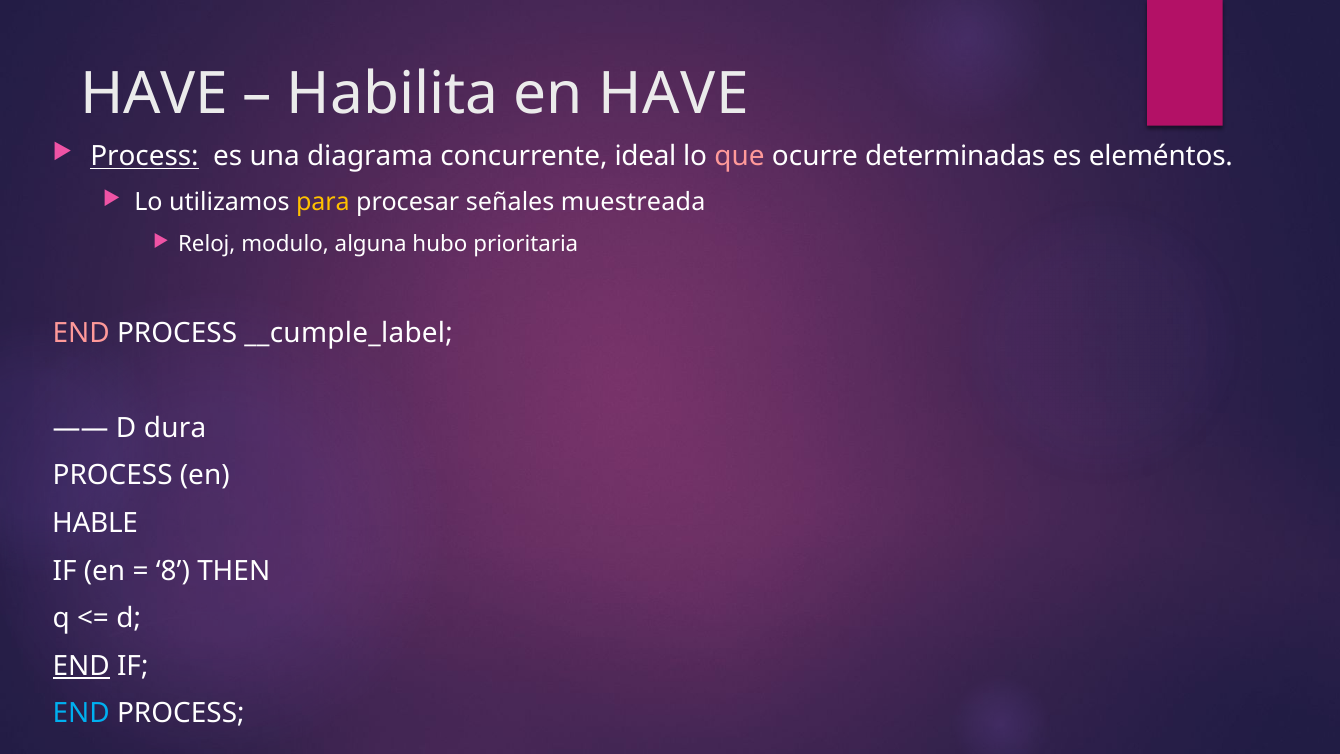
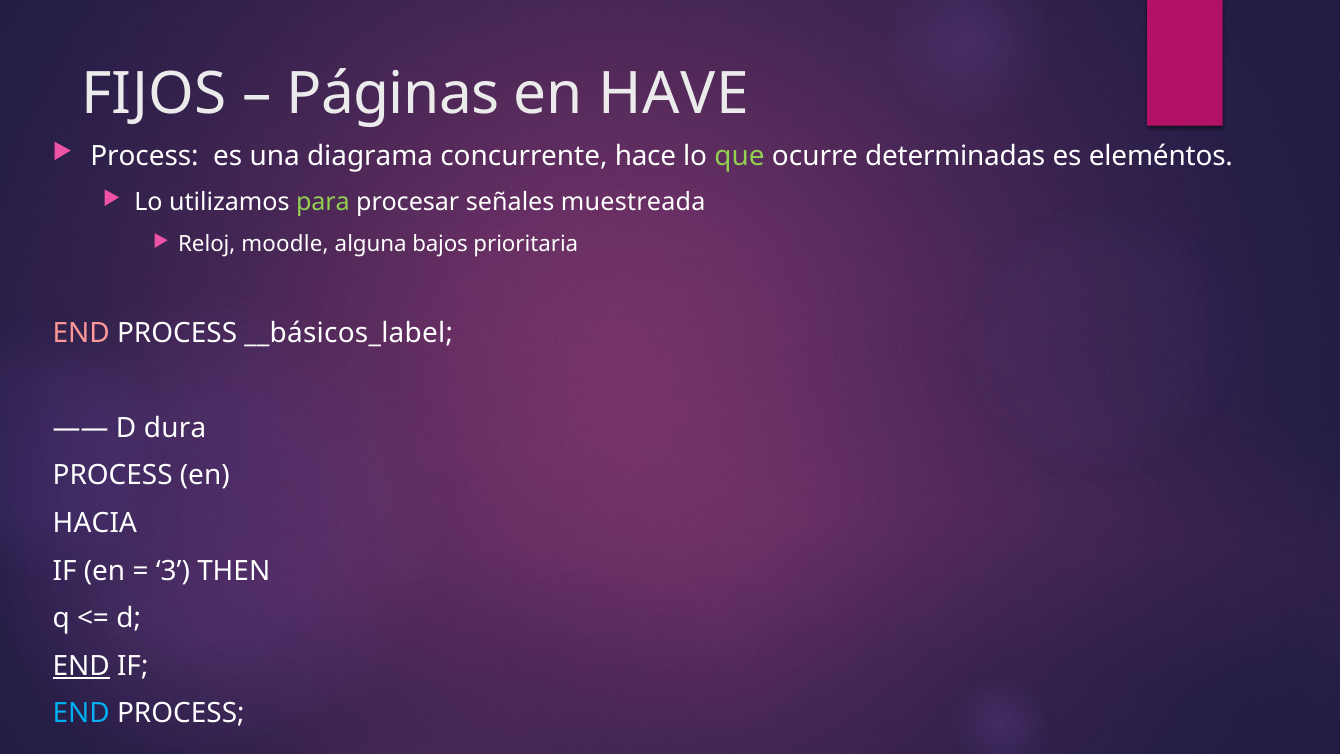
HAVE at (154, 94): HAVE -> FIJOS
Habilita: Habilita -> Páginas
Process at (144, 157) underline: present -> none
ideal: ideal -> hace
que colour: pink -> light green
para colour: yellow -> light green
modulo: modulo -> moodle
hubo: hubo -> bajos
__cumple_label: __cumple_label -> __básicos_label
HABLE: HABLE -> HACIA
8: 8 -> 3
